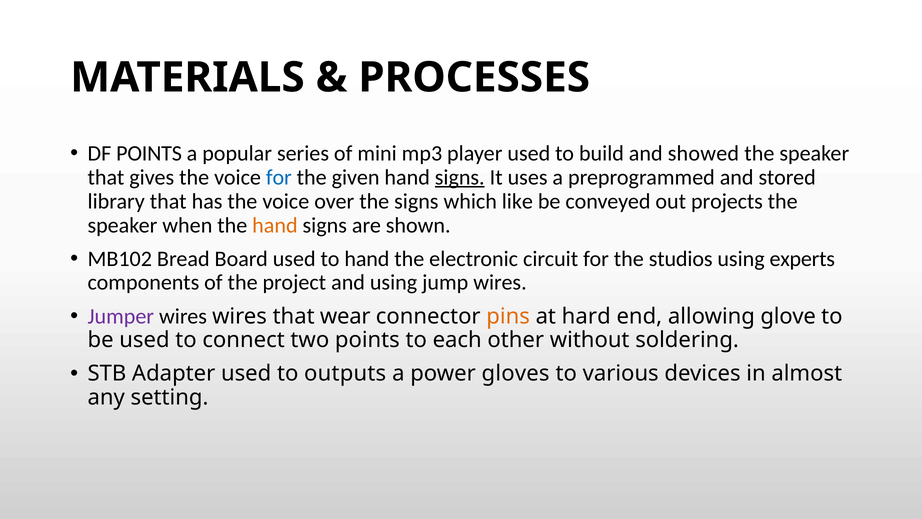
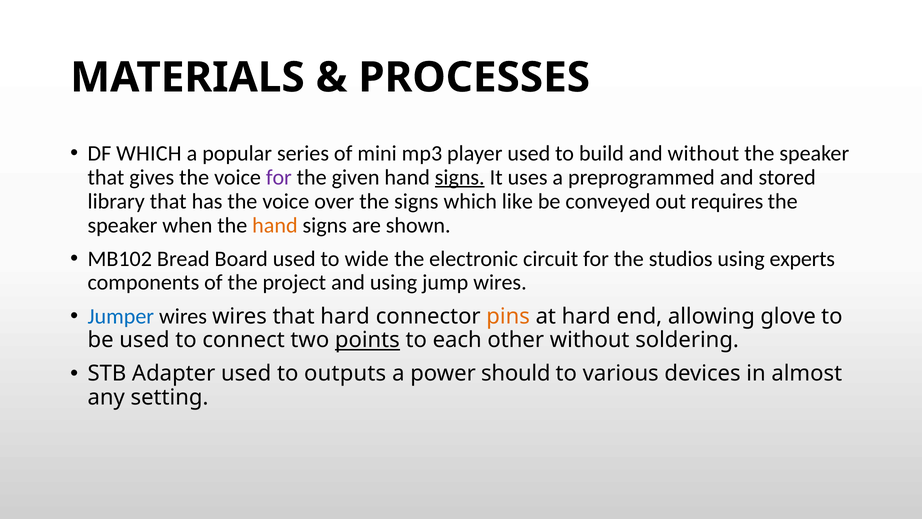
DF POINTS: POINTS -> WHICH
and showed: showed -> without
for at (279, 177) colour: blue -> purple
projects: projects -> requires
to hand: hand -> wide
Jumper colour: purple -> blue
that wear: wear -> hard
points at (367, 340) underline: none -> present
gloves: gloves -> should
